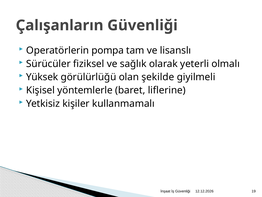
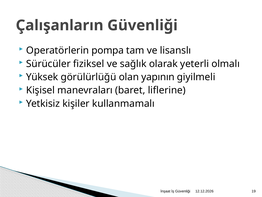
şekilde: şekilde -> yapının
yöntemlerle: yöntemlerle -> manevraları
